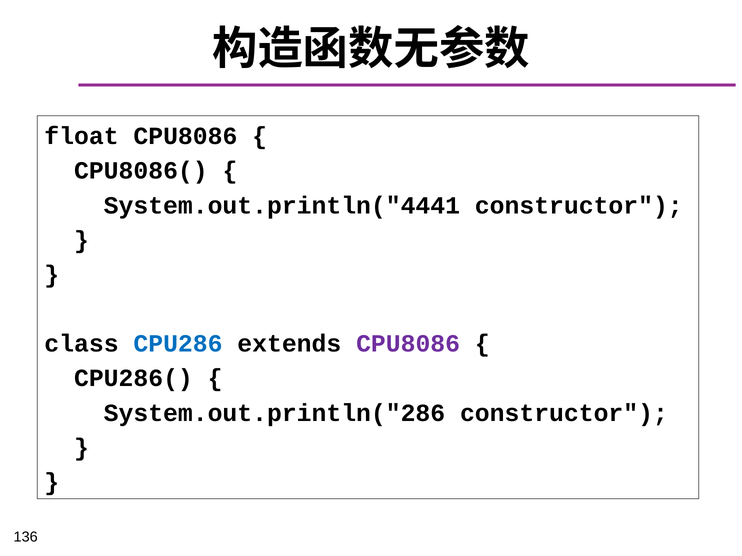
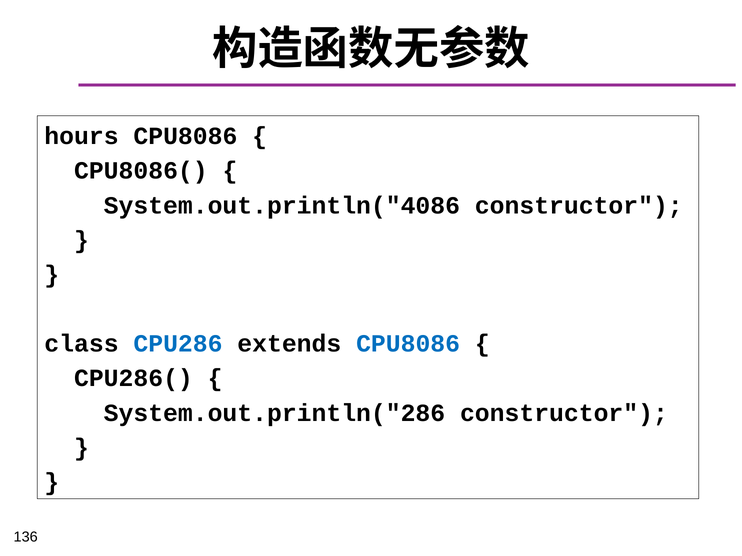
float: float -> hours
System.out.println("4441: System.out.println("4441 -> System.out.println("4086
CPU8086 at (408, 344) colour: purple -> blue
